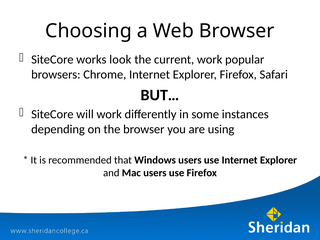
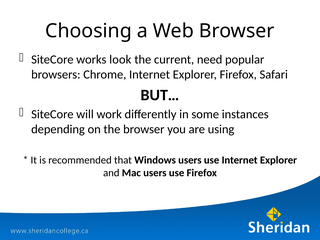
current work: work -> need
